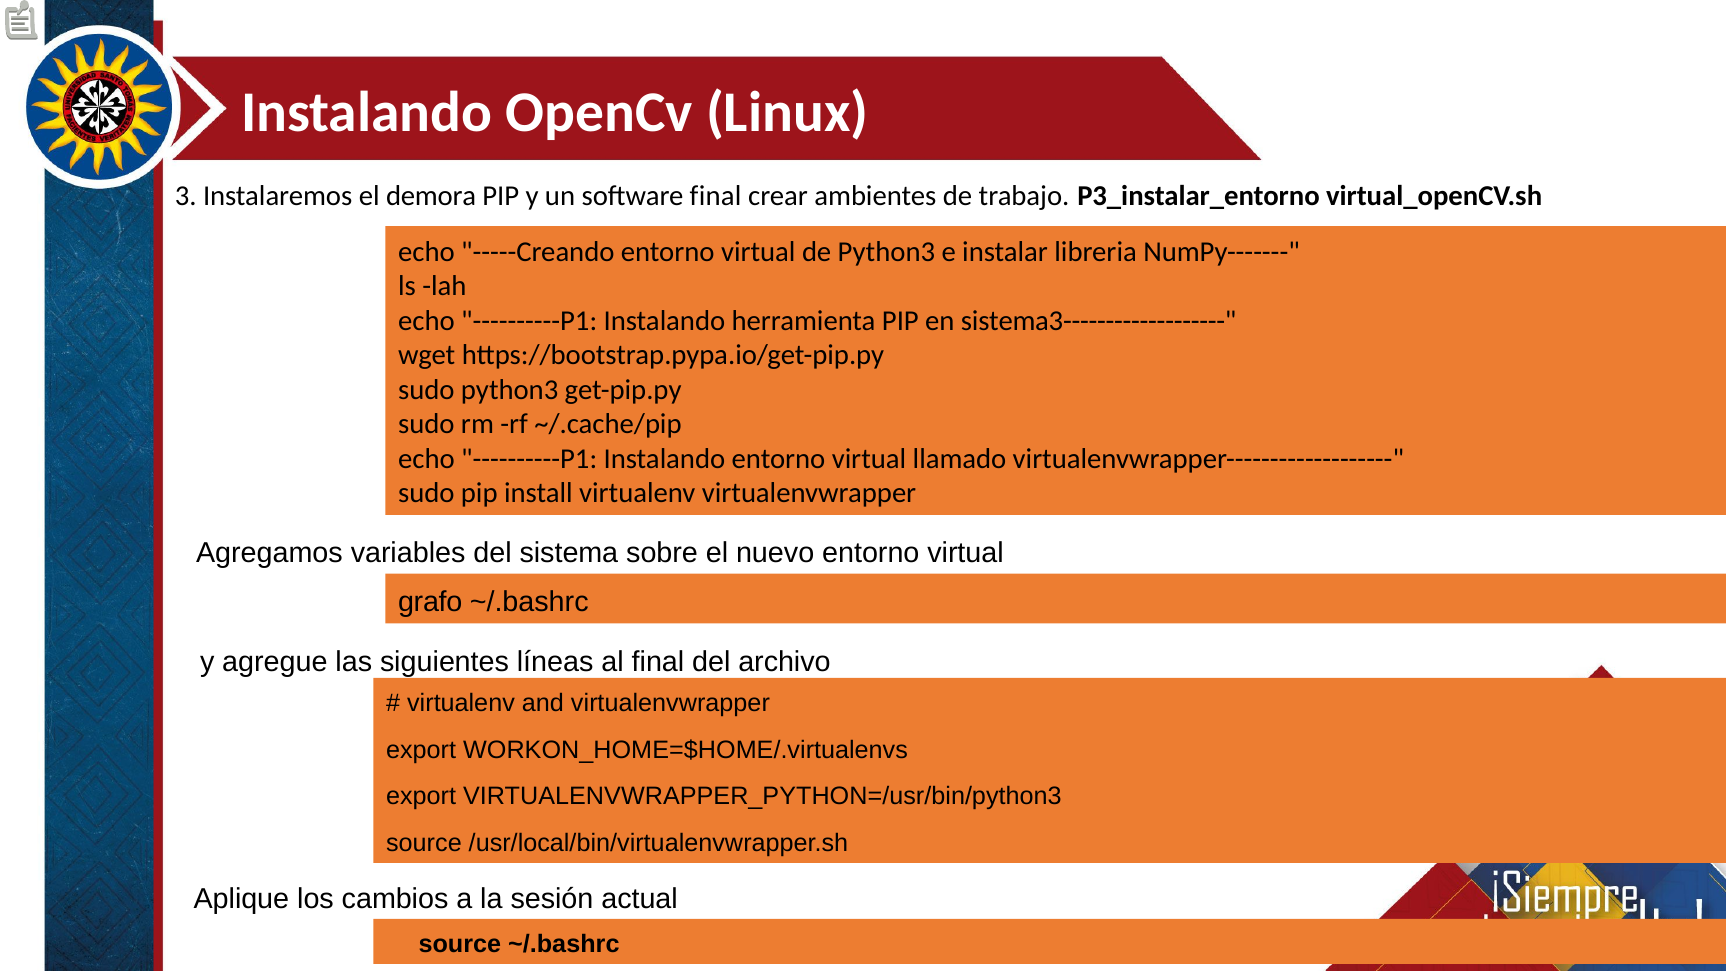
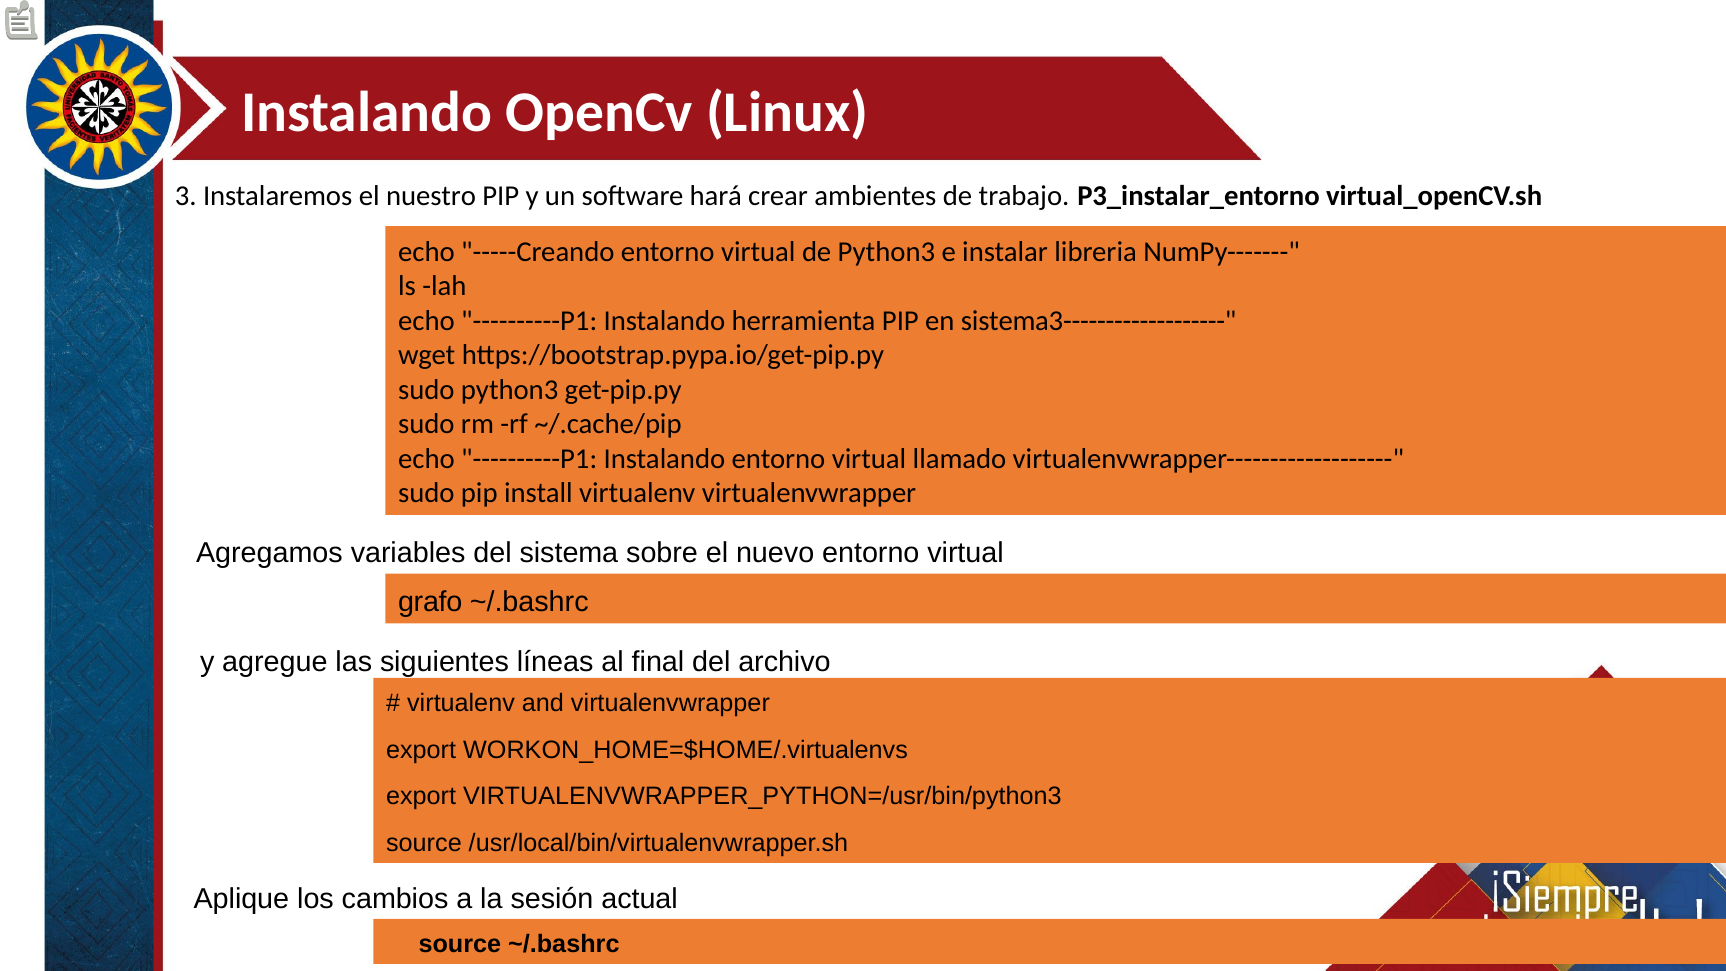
demora: demora -> nuestro
software final: final -> hará
